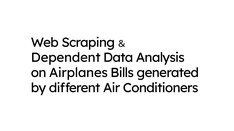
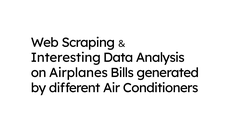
Dependent: Dependent -> Interesting
